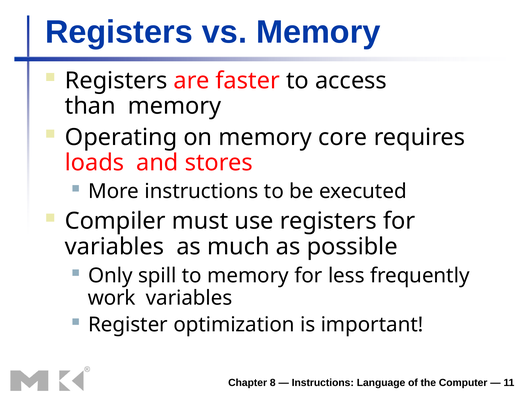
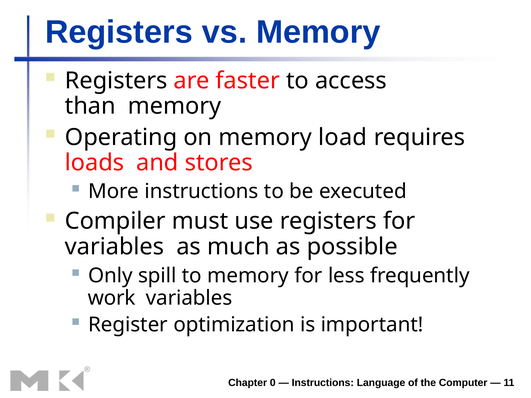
core: core -> load
8: 8 -> 0
